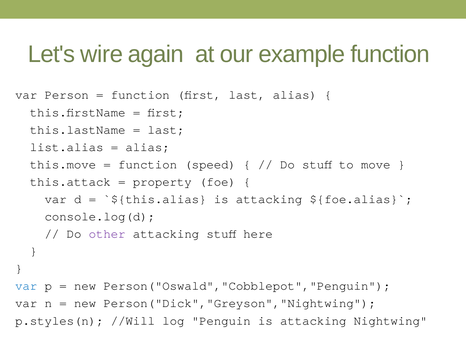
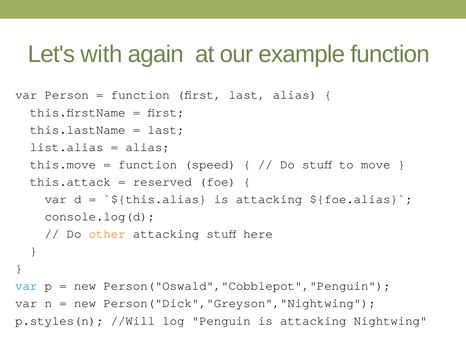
wire: wire -> with
property: property -> reserved
other colour: purple -> orange
